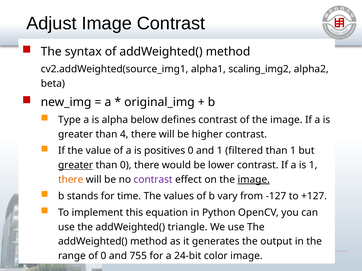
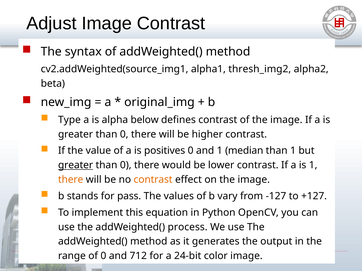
scaling_img2: scaling_img2 -> thresh_img2
4 at (124, 134): 4 -> 0
filtered: filtered -> median
contrast at (153, 180) colour: purple -> orange
image at (254, 180) underline: present -> none
time: time -> pass
triangle: triangle -> process
755: 755 -> 712
